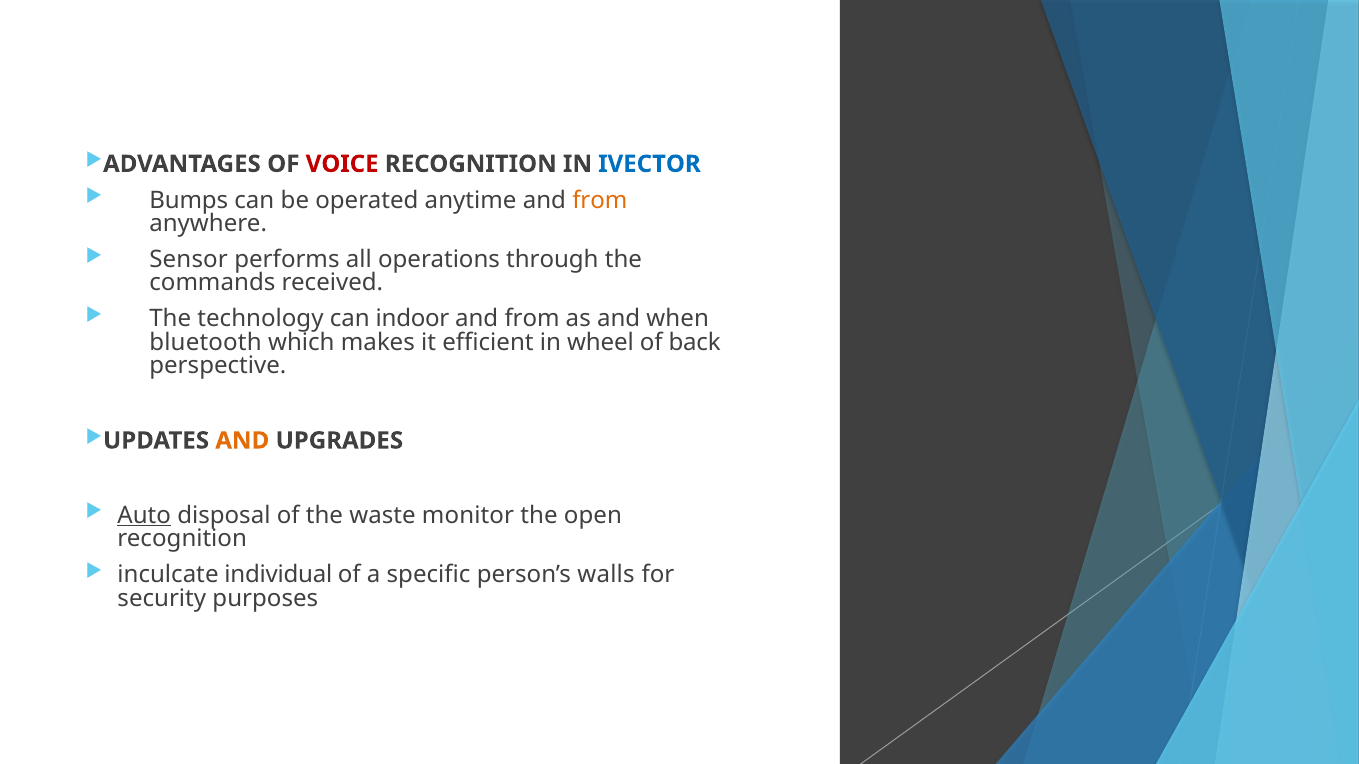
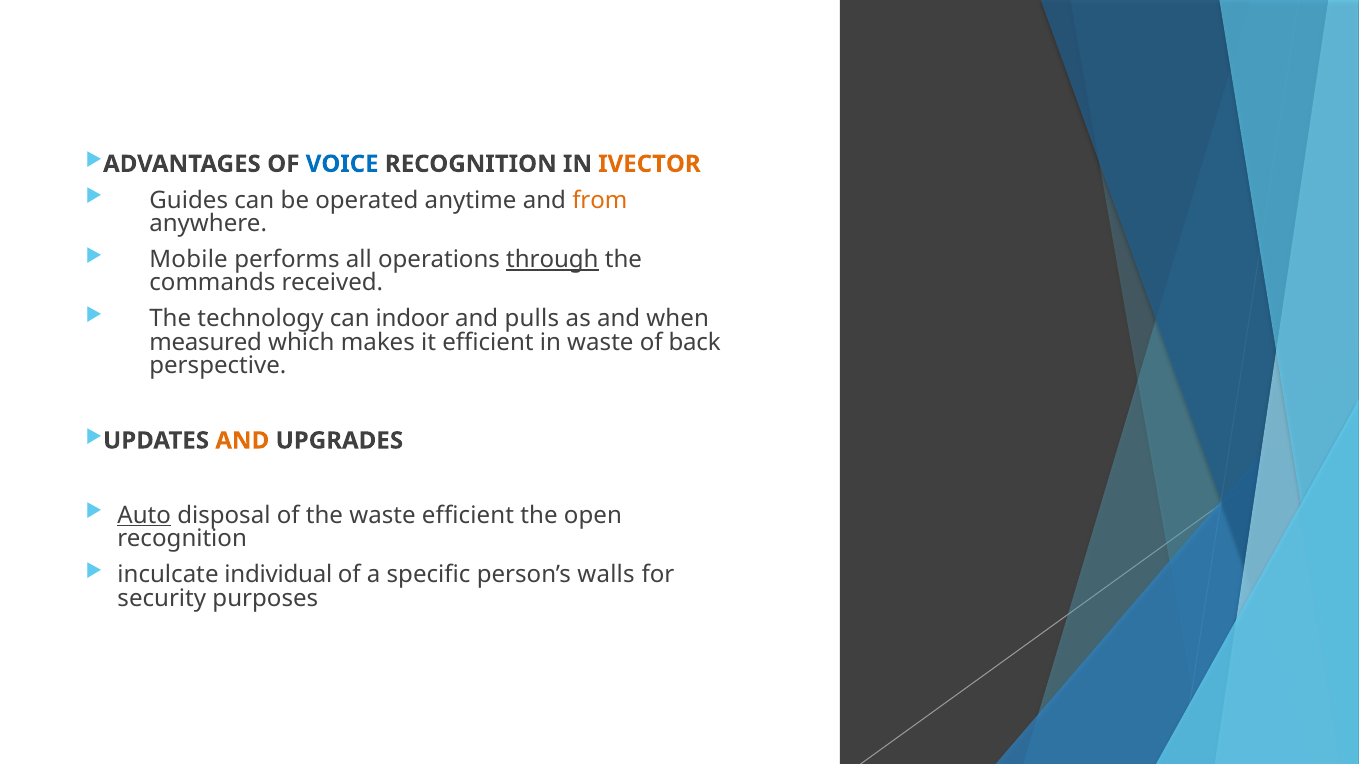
VOICE colour: red -> blue
IVECTOR colour: blue -> orange
Bumps: Bumps -> Guides
Sensor: Sensor -> Mobile
through underline: none -> present
from at (532, 319): from -> pulls
bluetooth: bluetooth -> measured
in wheel: wheel -> waste
waste monitor: monitor -> efficient
